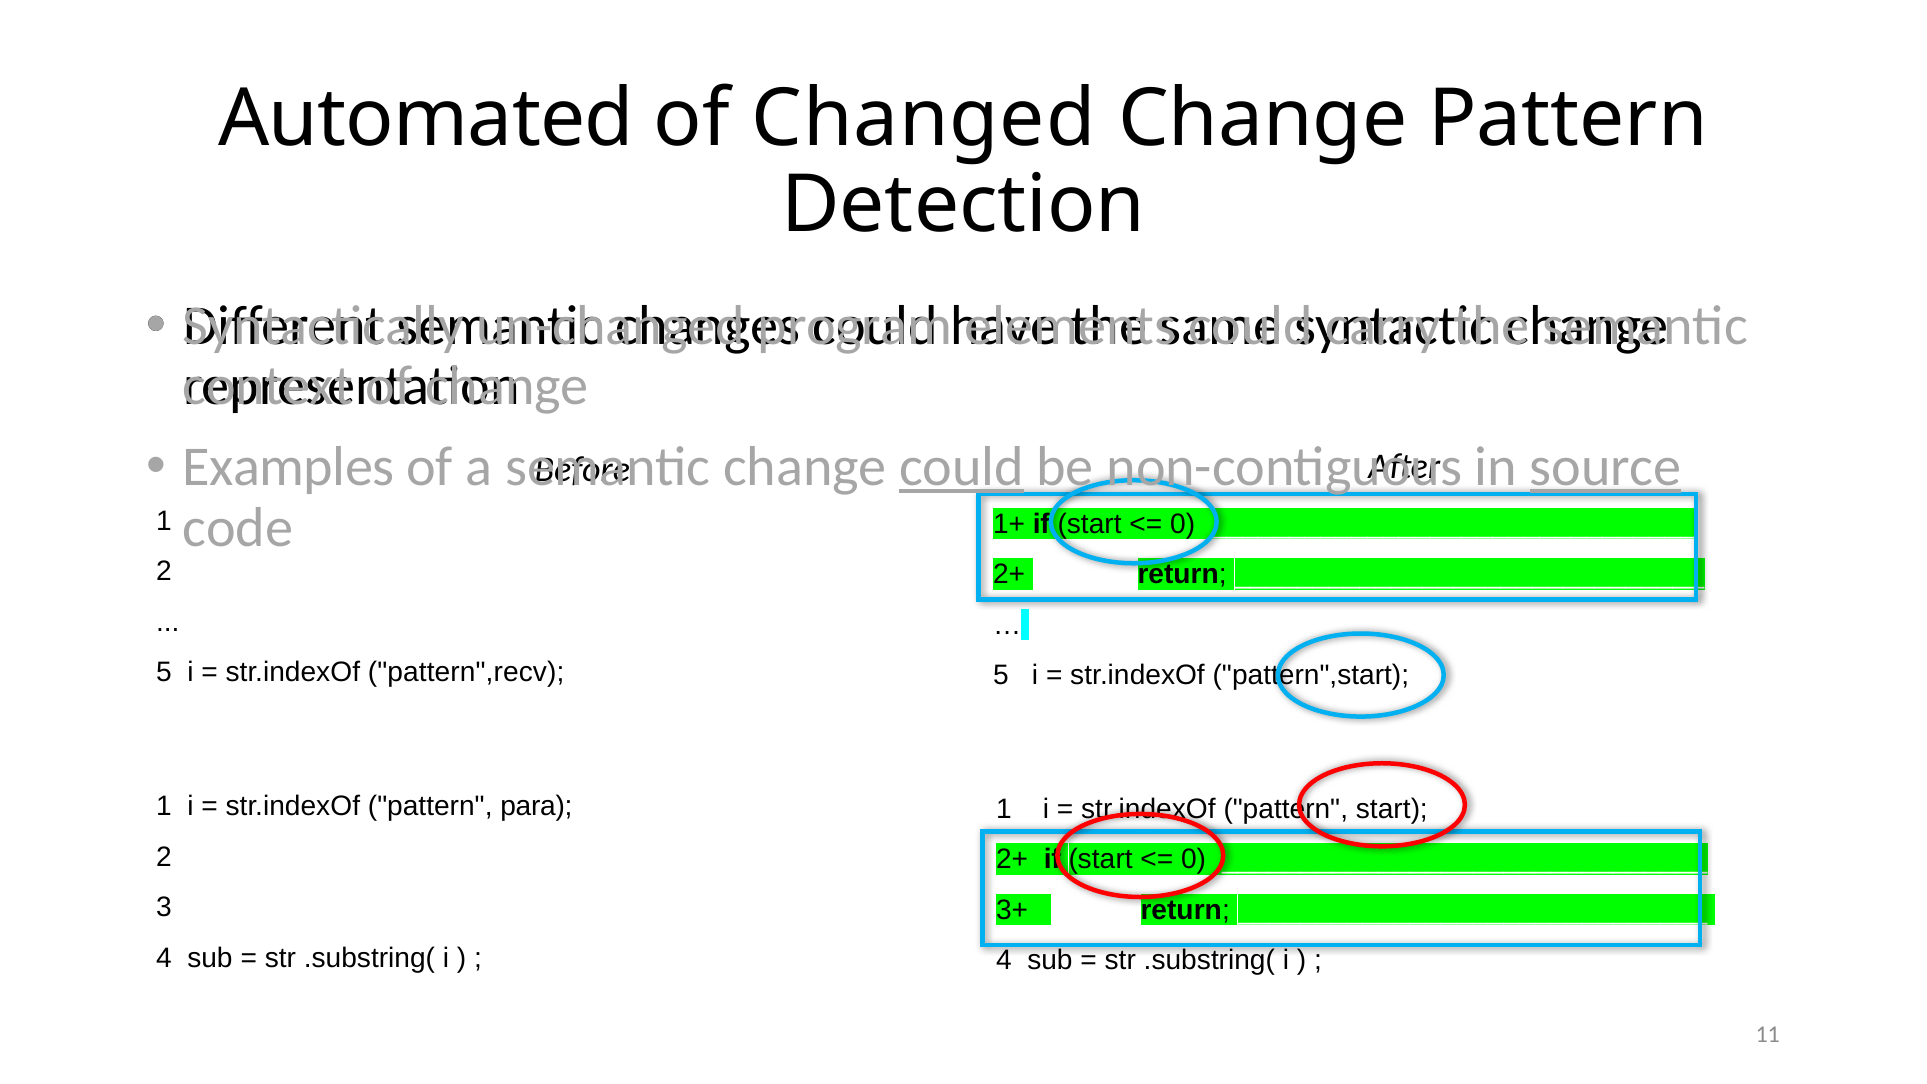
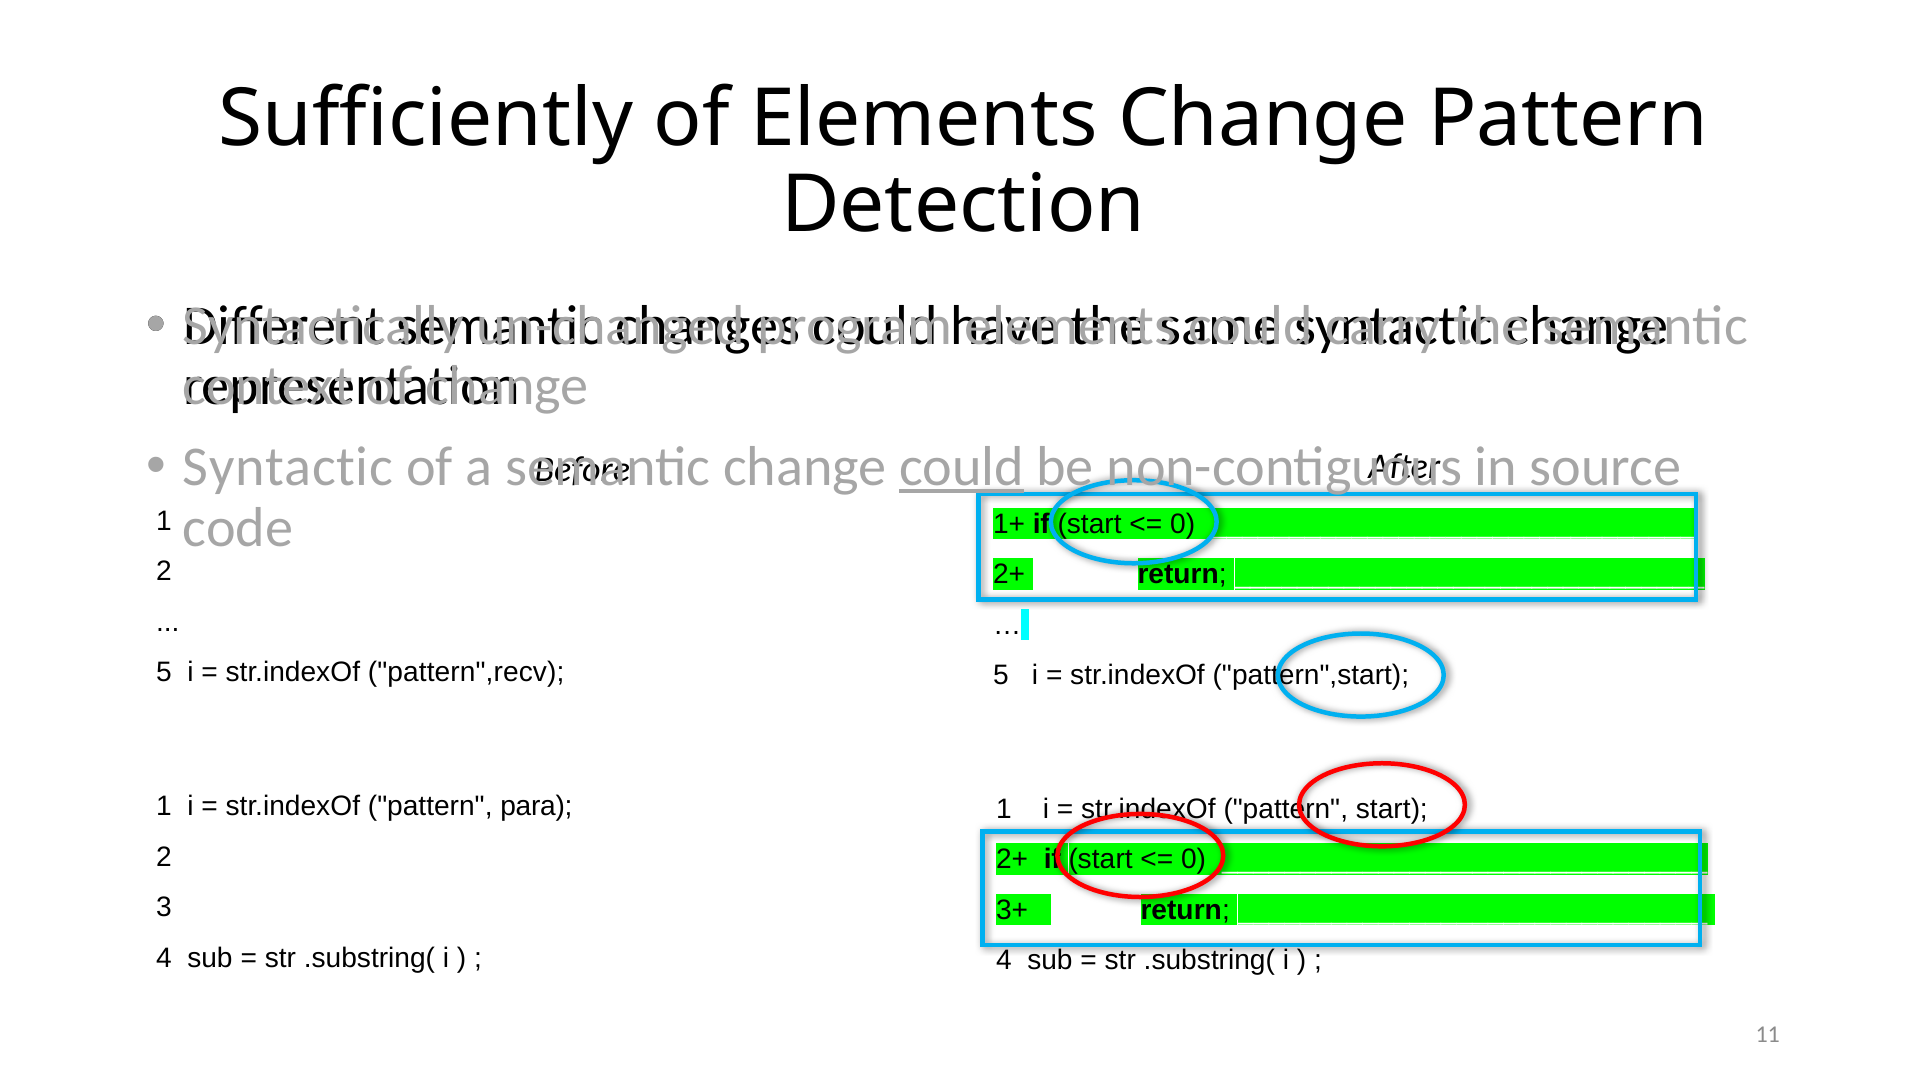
Automated: Automated -> Sufficiently
of Changed: Changed -> Elements
Examples at (289, 467): Examples -> Syntactic
source underline: present -> none
